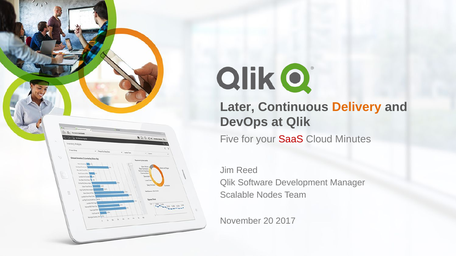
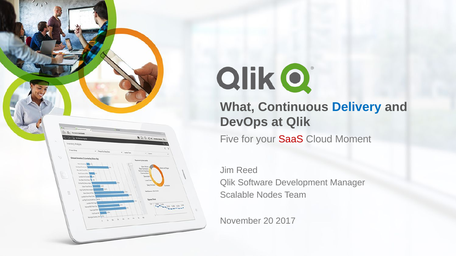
Later: Later -> What
Delivery colour: orange -> blue
Minutes: Minutes -> Moment
